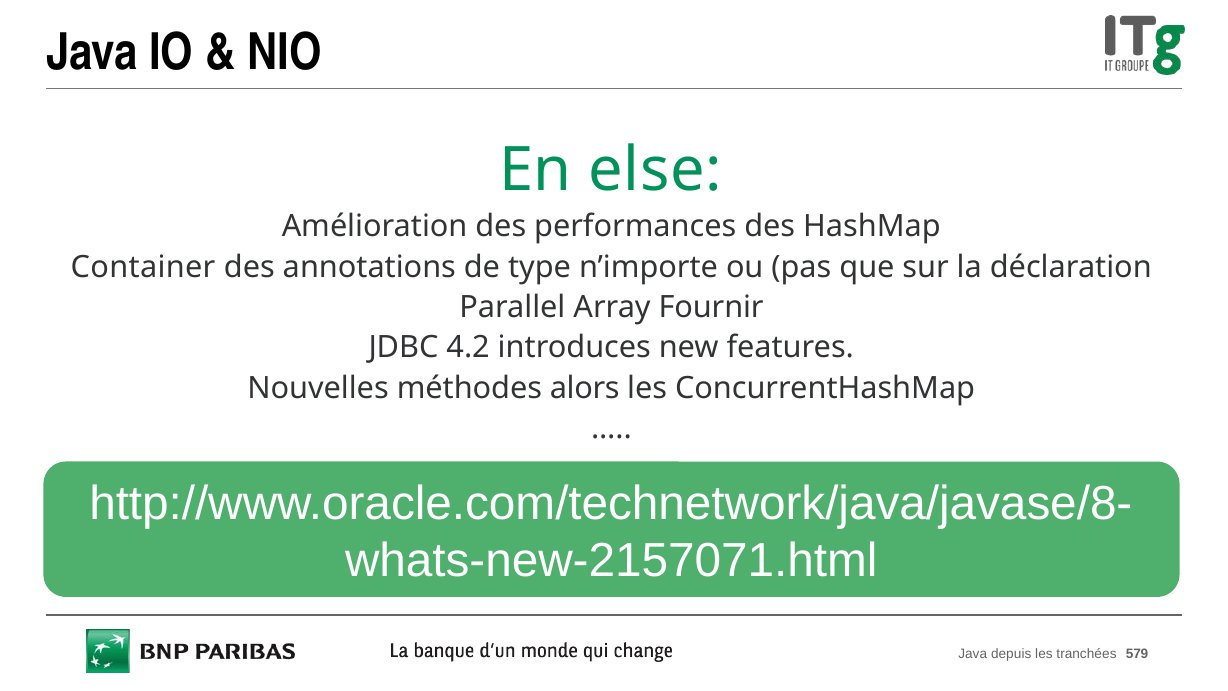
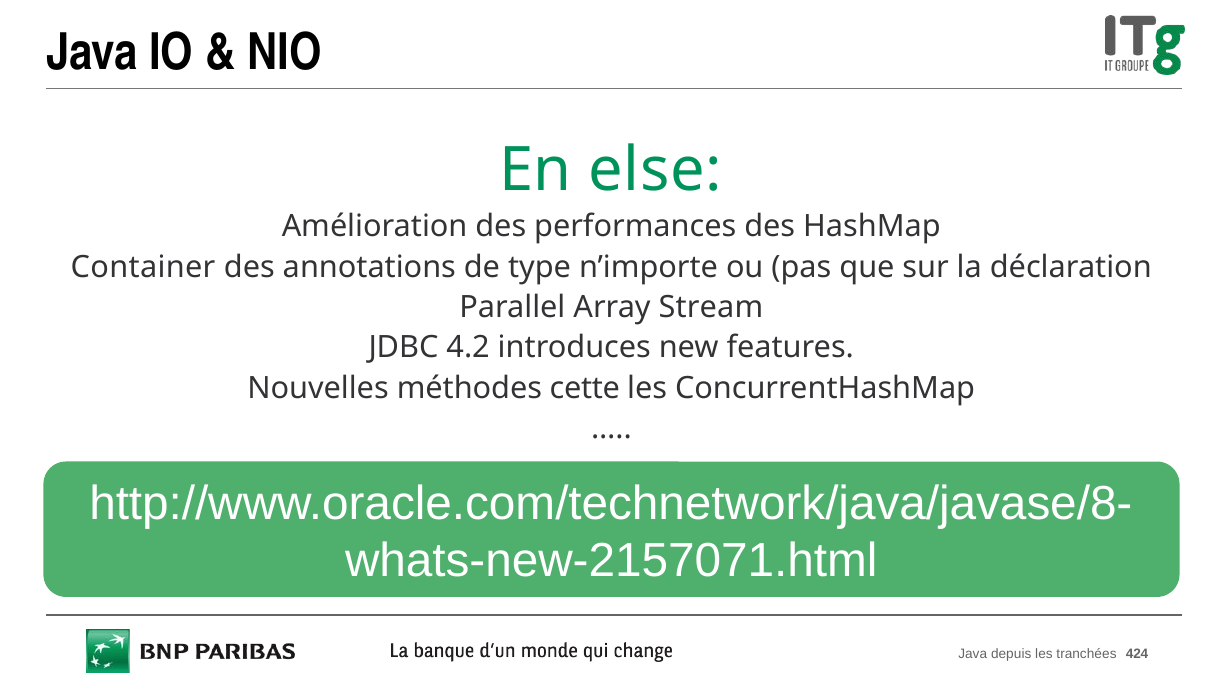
Fournir: Fournir -> Stream
alors: alors -> cette
579: 579 -> 424
